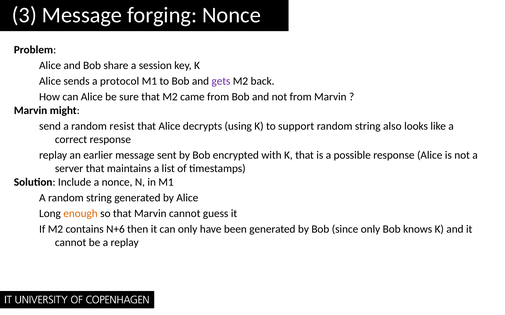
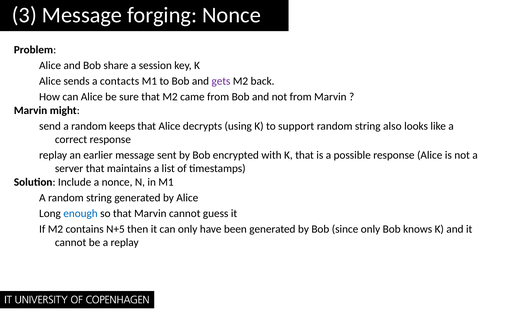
protocol: protocol -> contacts
resist: resist -> keeps
enough colour: orange -> blue
N+6: N+6 -> N+5
